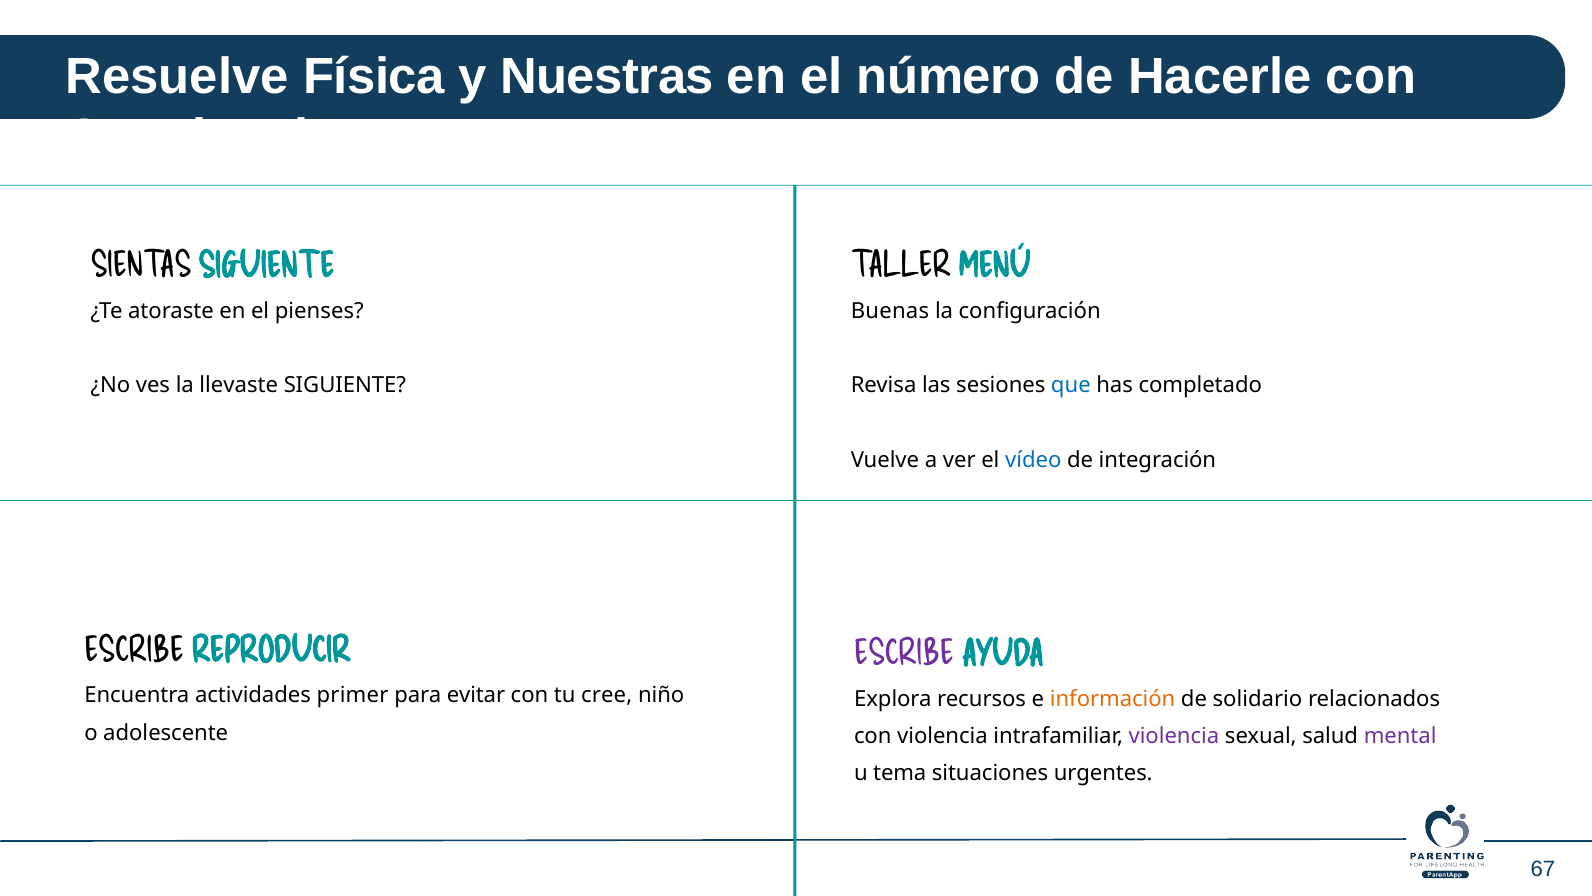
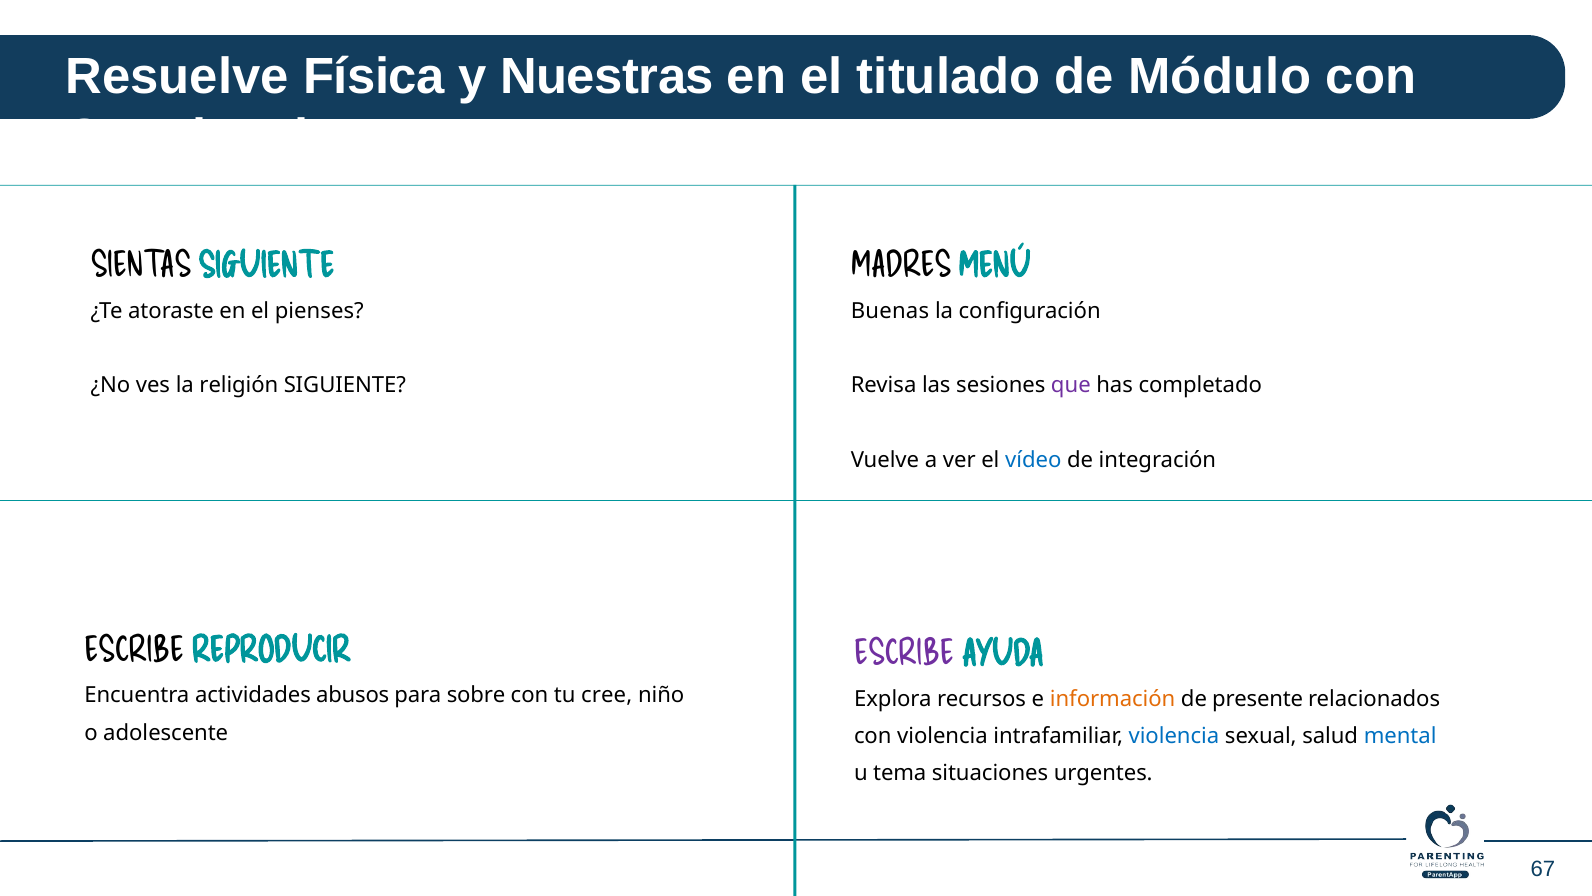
número: número -> titulado
Hacerle: Hacerle -> Módulo
TALLER: TALLER -> MADRES
llevaste: llevaste -> religión
que colour: blue -> purple
primer: primer -> abusos
evitar: evitar -> sobre
solidario: solidario -> presente
violencia at (1174, 736) colour: purple -> blue
mental colour: purple -> blue
